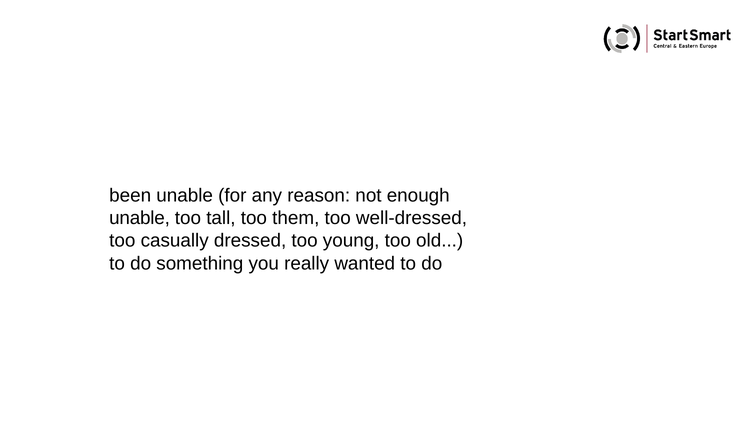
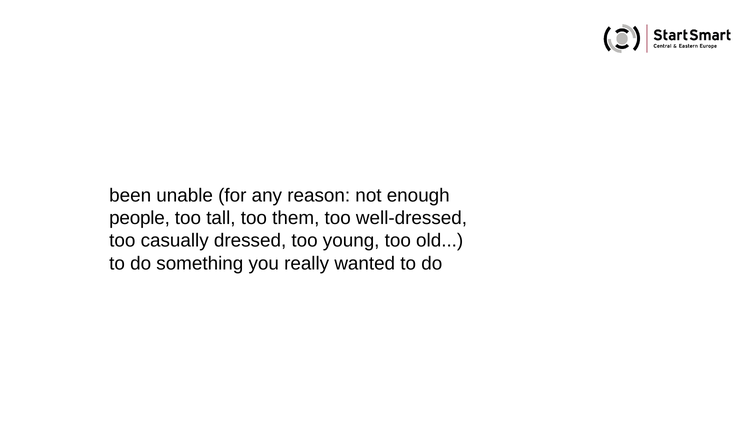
unable at (140, 218): unable -> people
